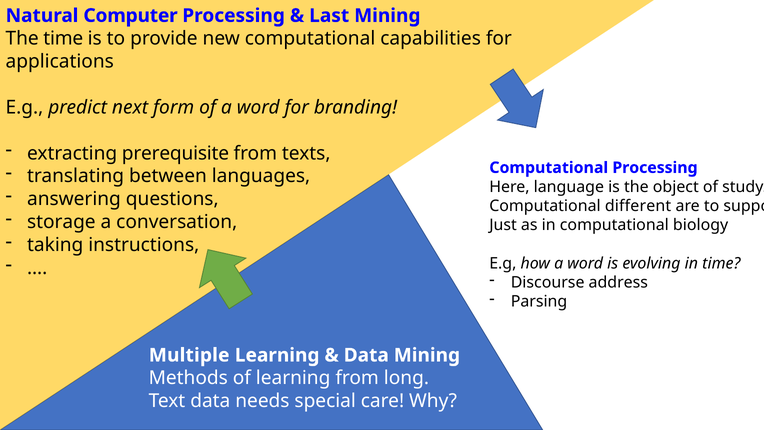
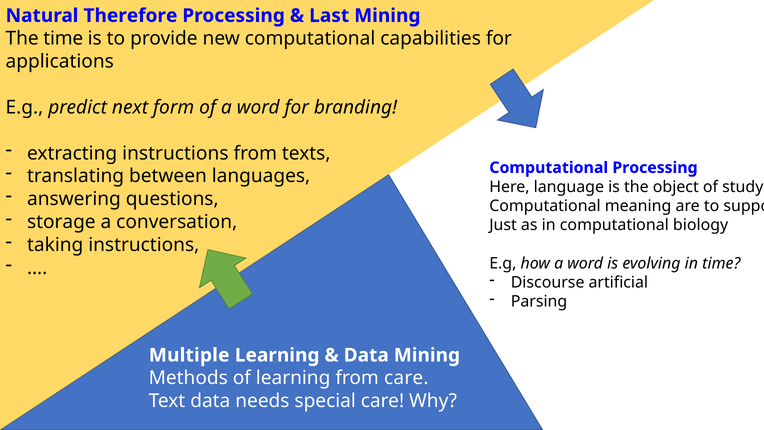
Computer: Computer -> Therefore
extracting prerequisite: prerequisite -> instructions
different: different -> meaning
address: address -> artificial
from long: long -> care
